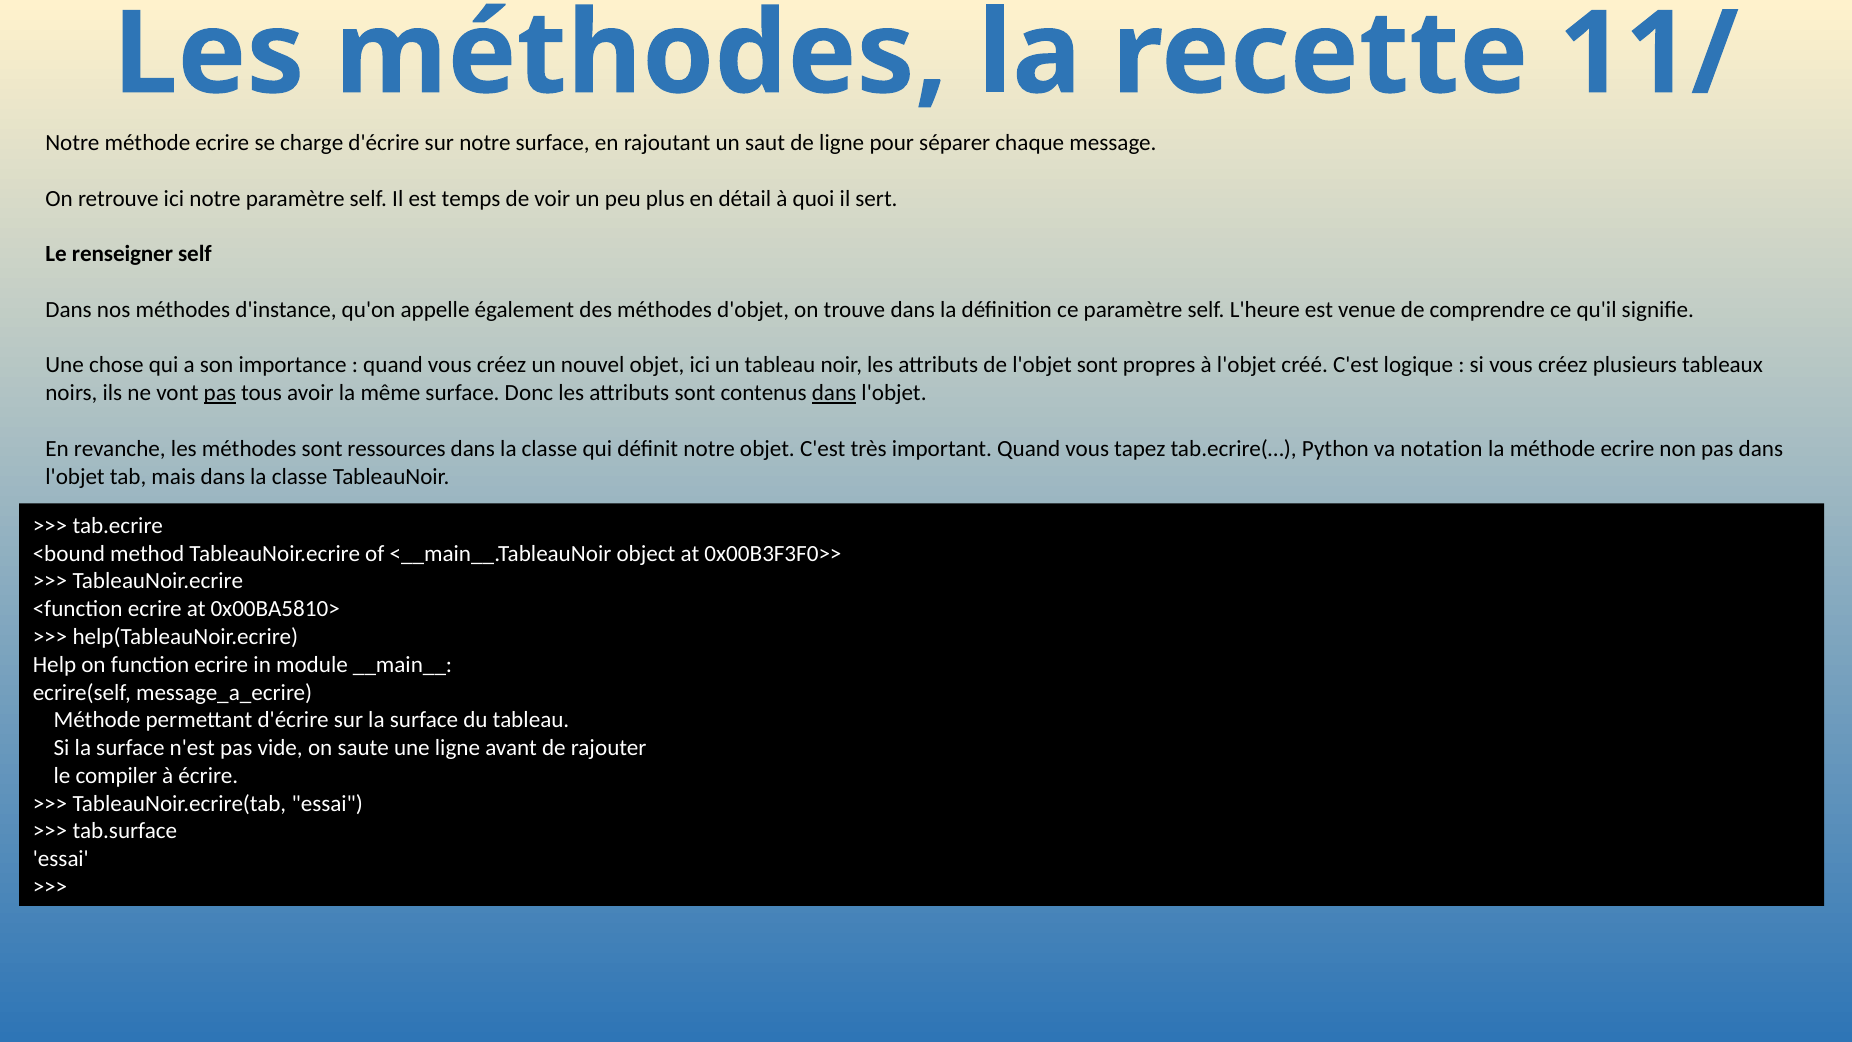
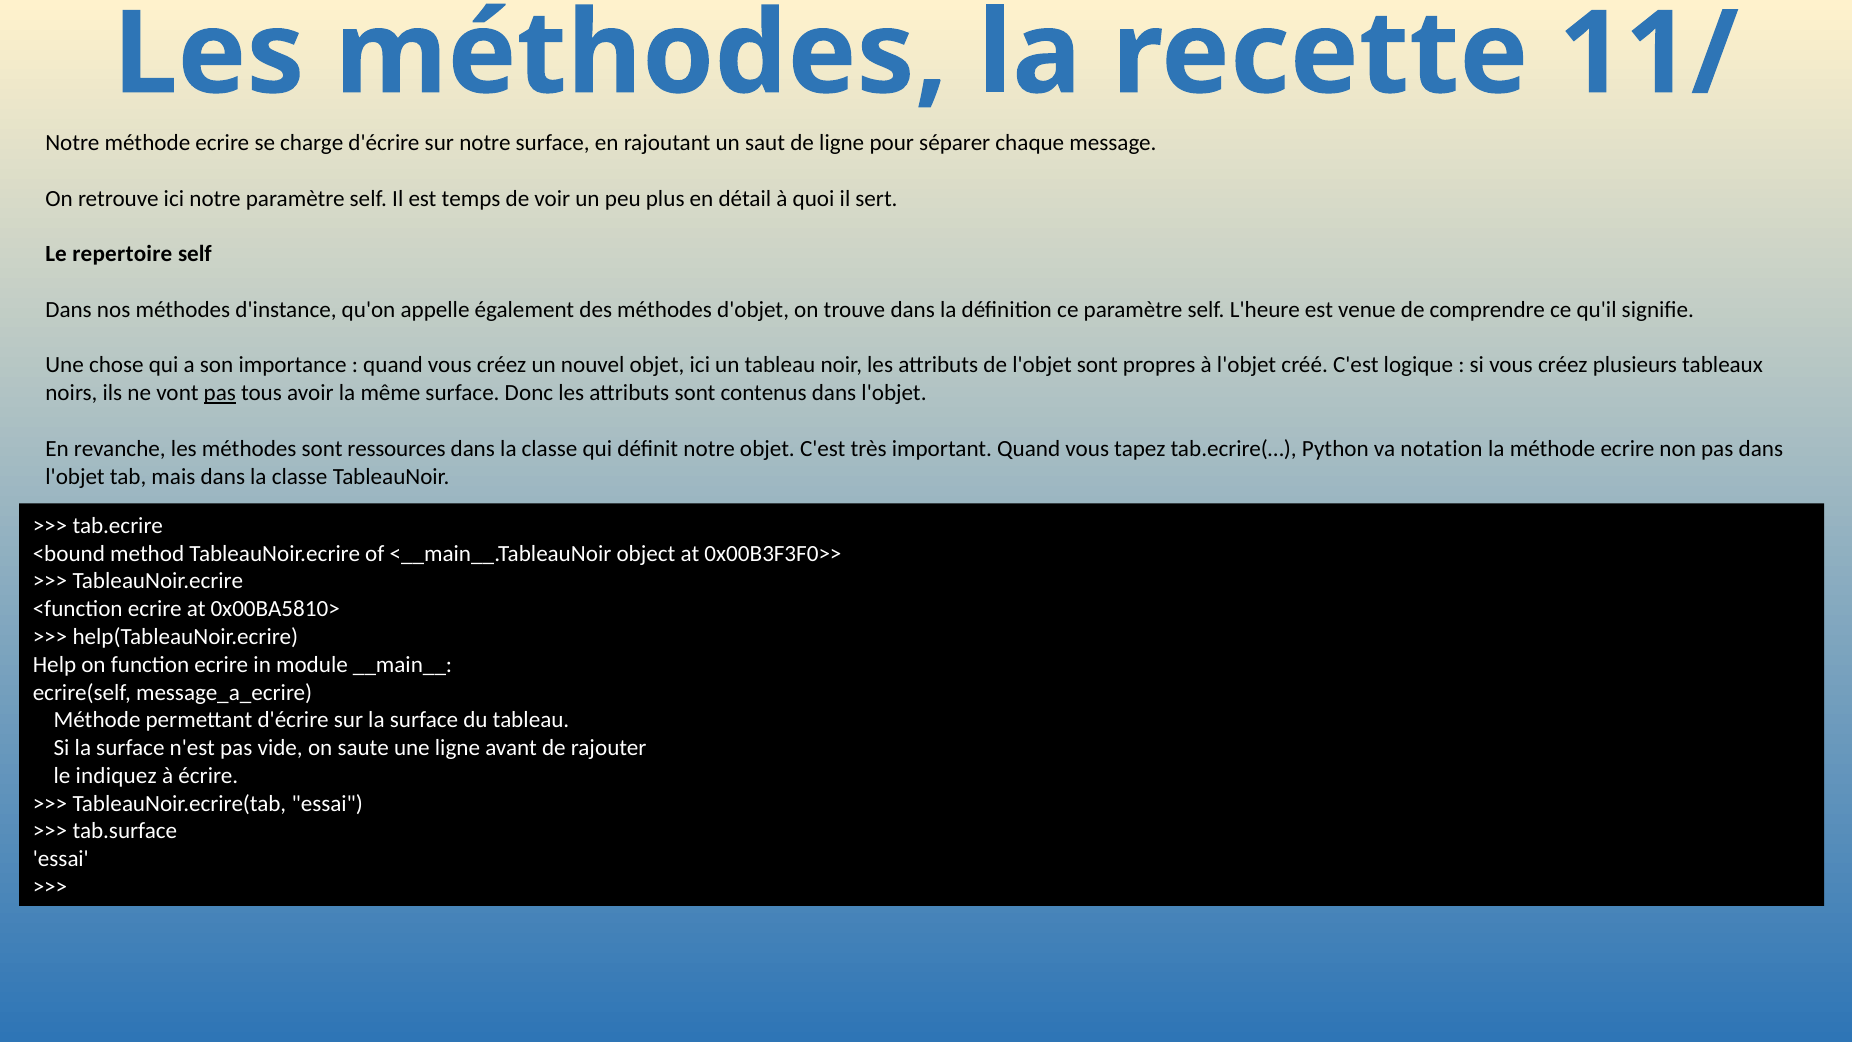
renseigner: renseigner -> repertoire
dans at (834, 393) underline: present -> none
compiler: compiler -> indiquez
